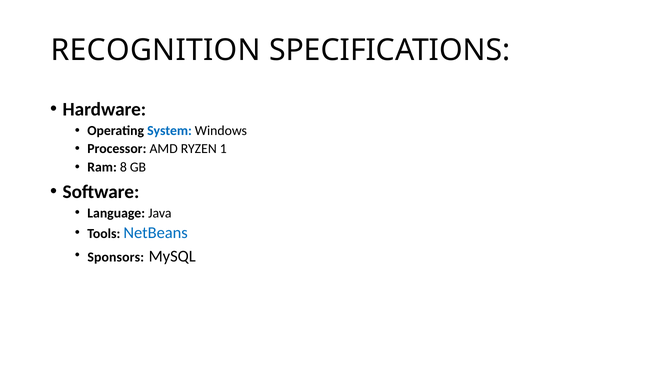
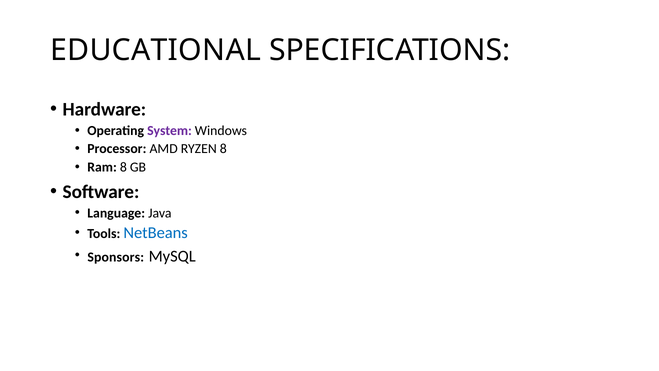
RECOGNITION: RECOGNITION -> EDUCATIONAL
System colour: blue -> purple
RYZEN 1: 1 -> 8
